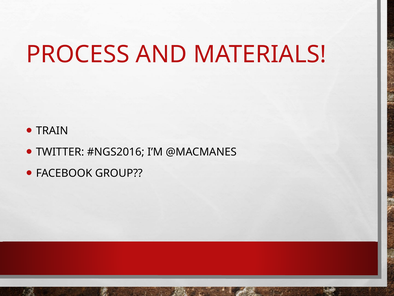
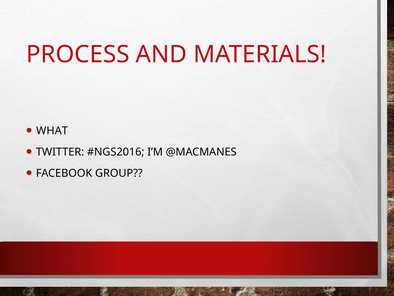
TRAIN: TRAIN -> WHAT
